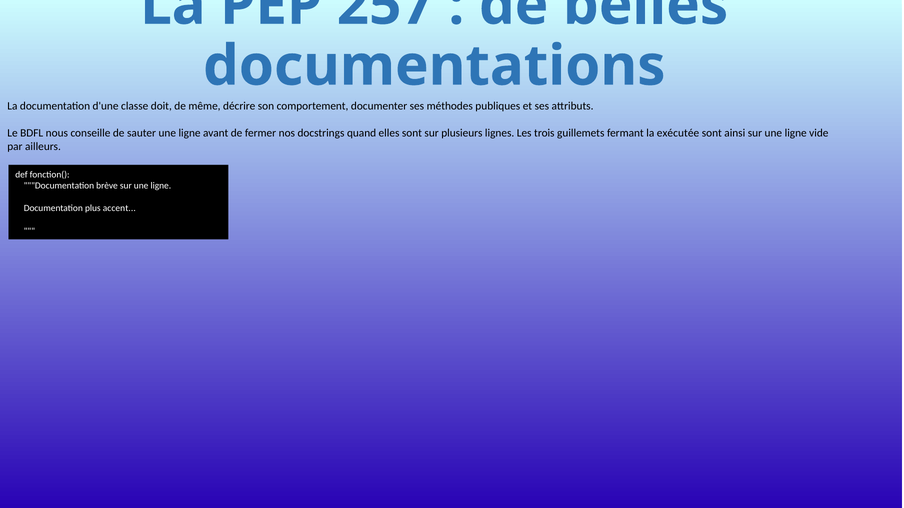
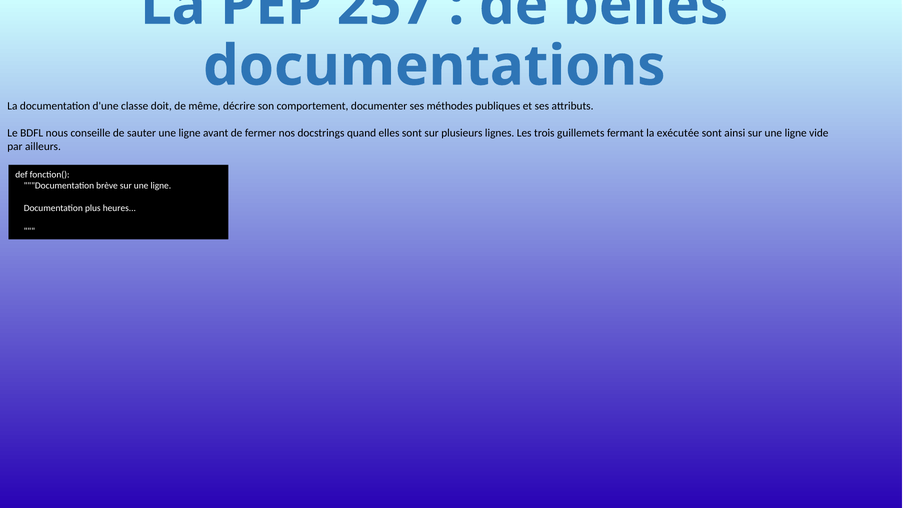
accent: accent -> heures
